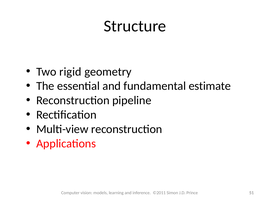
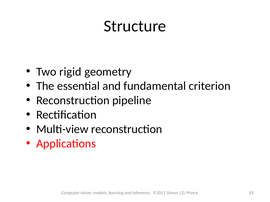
estimate: estimate -> criterion
